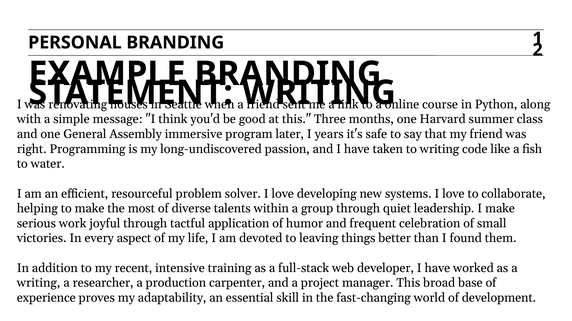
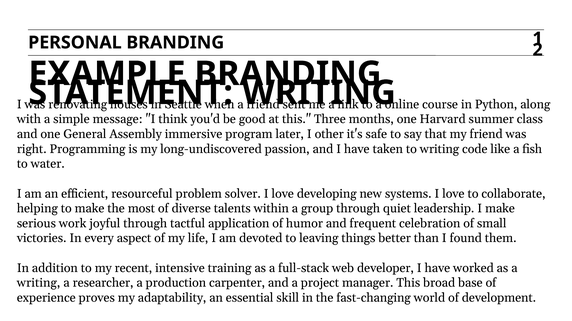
years: years -> other
